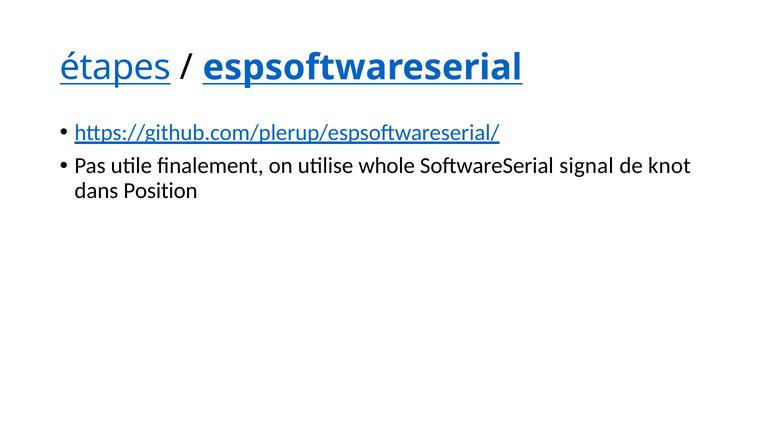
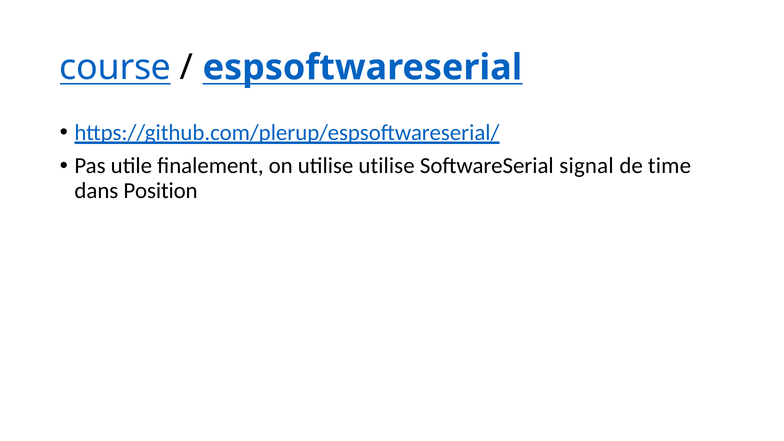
étapes: étapes -> course
utilise whole: whole -> utilise
knot: knot -> time
